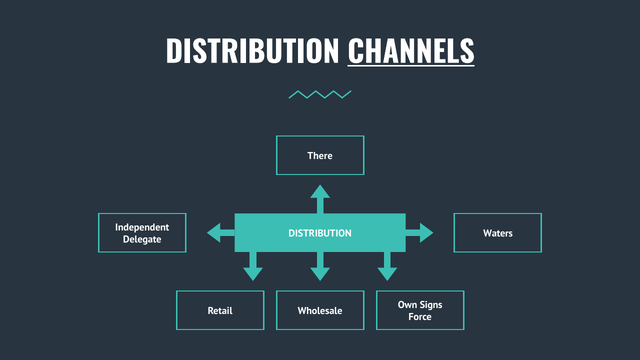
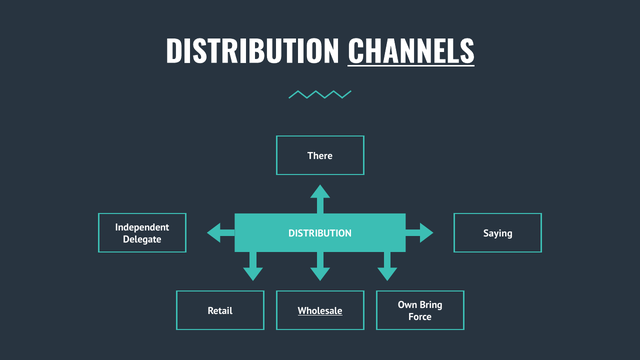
Waters: Waters -> Saying
Signs: Signs -> Bring
Wholesale underline: none -> present
